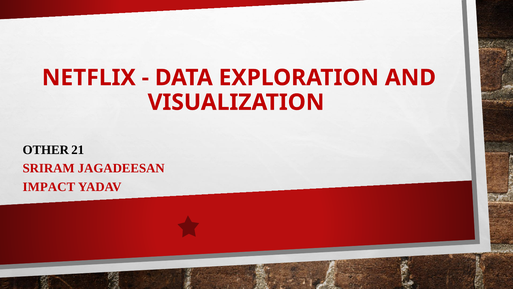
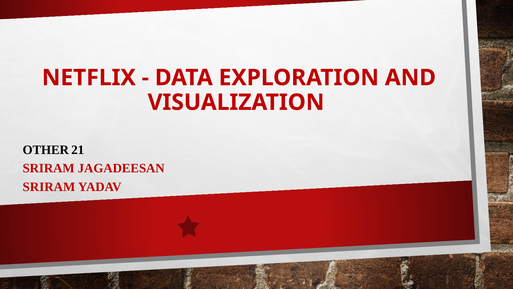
IMPACT at (49, 187): IMPACT -> SRIRAM
